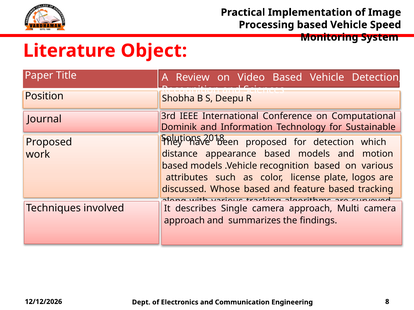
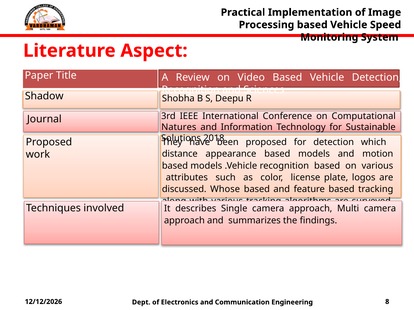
Object: Object -> Aspect
Position: Position -> Shadow
Dominik: Dominik -> Natures
